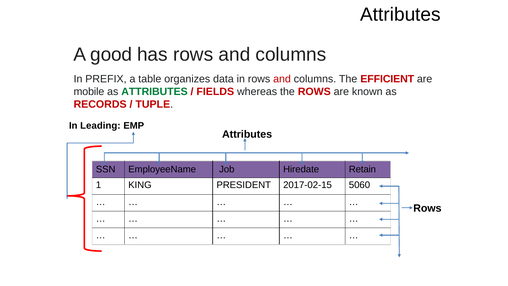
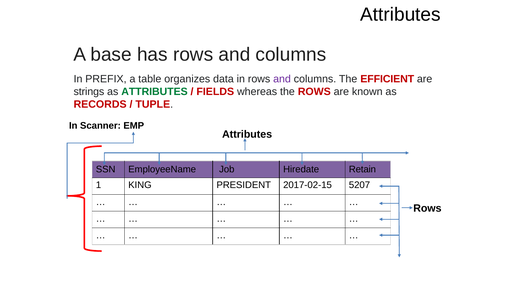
good: good -> base
and at (282, 79) colour: red -> purple
mobile: mobile -> strings
Leading: Leading -> Scanner
5060: 5060 -> 5207
